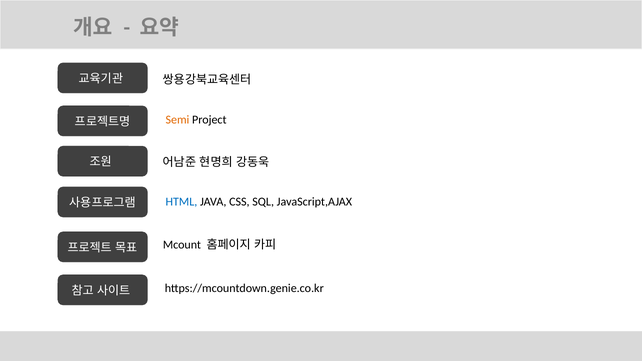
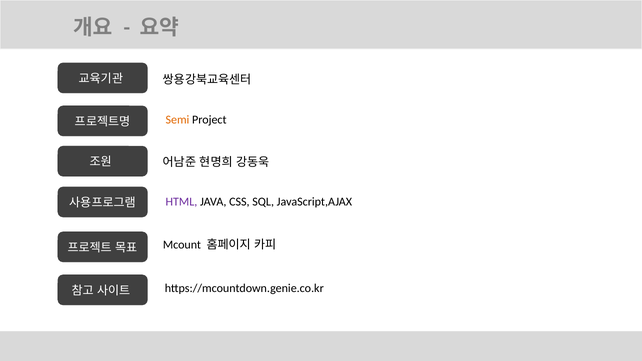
HTML colour: blue -> purple
